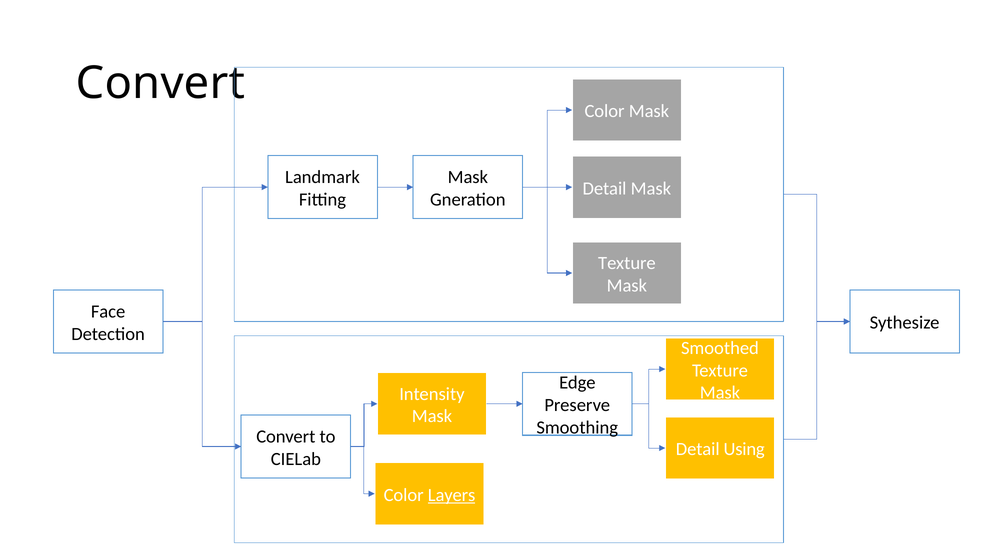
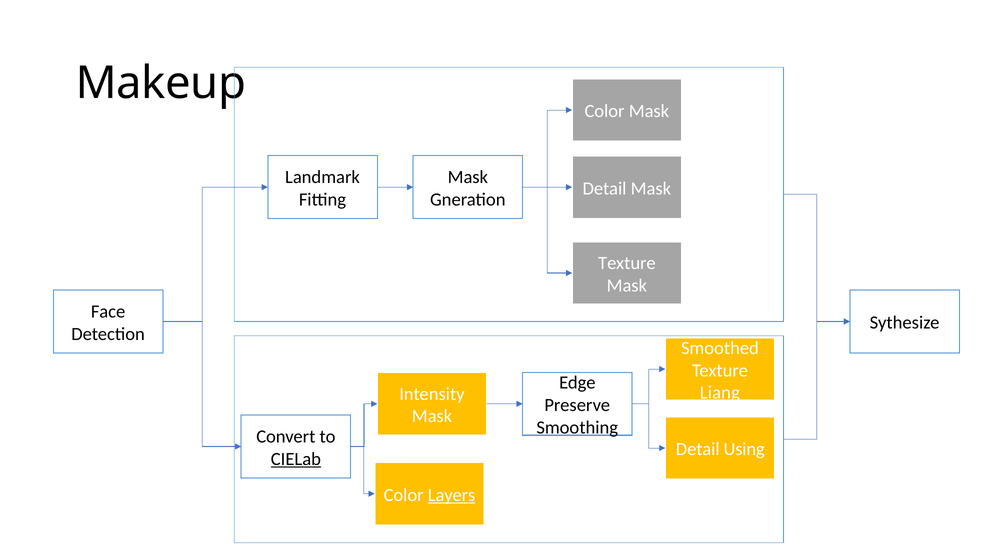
Convert at (160, 83): Convert -> Makeup
Mask at (720, 393): Mask -> Liang
CIELab underline: none -> present
